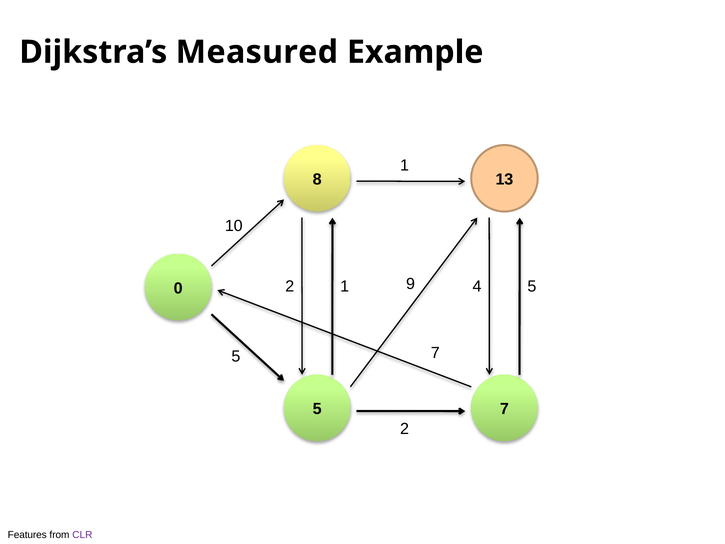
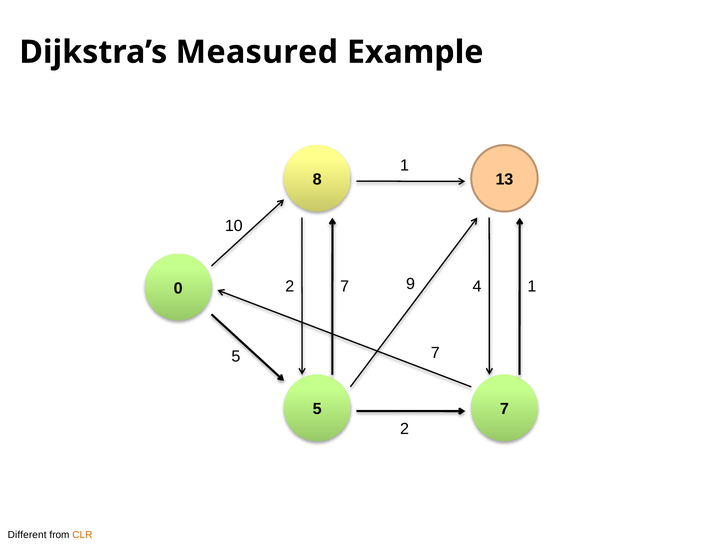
1 at (345, 286): 1 -> 7
4 5: 5 -> 1
Features: Features -> Different
CLR colour: purple -> orange
